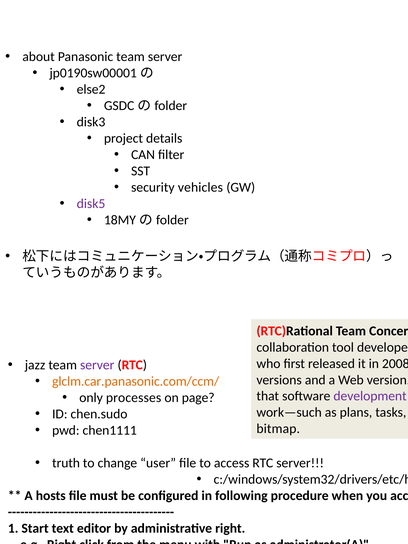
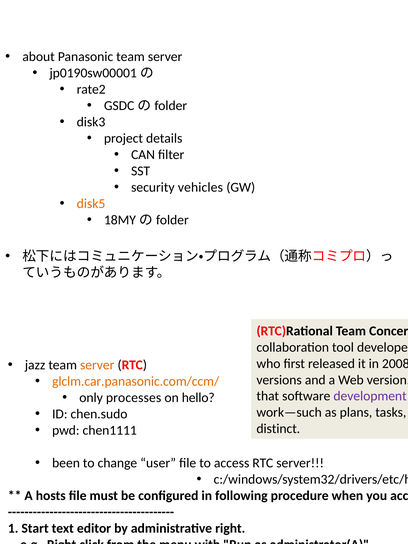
else2: else2 -> rate2
disk5 colour: purple -> orange
server at (97, 365) colour: purple -> orange
page: page -> hello
bitmap: bitmap -> distinct
truth: truth -> been
